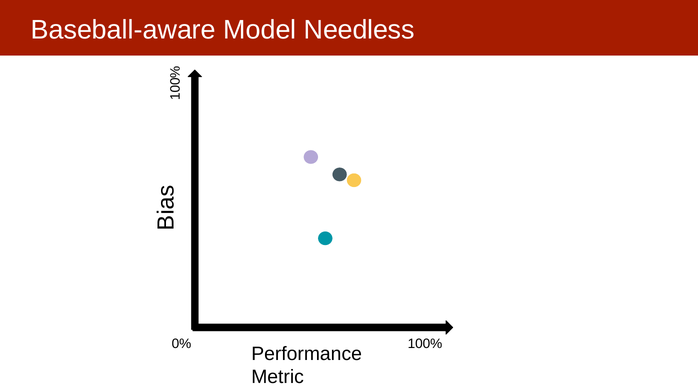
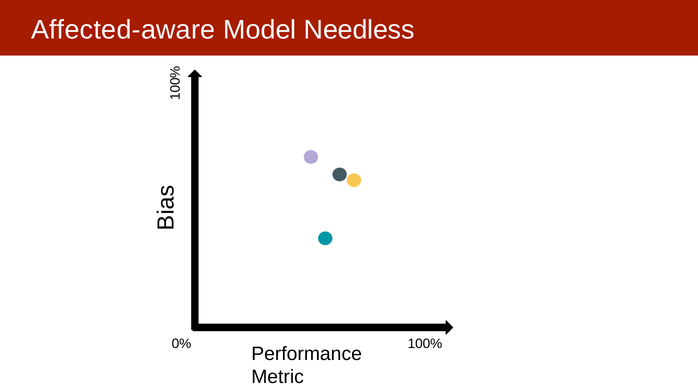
Baseball-aware: Baseball-aware -> Affected-aware
